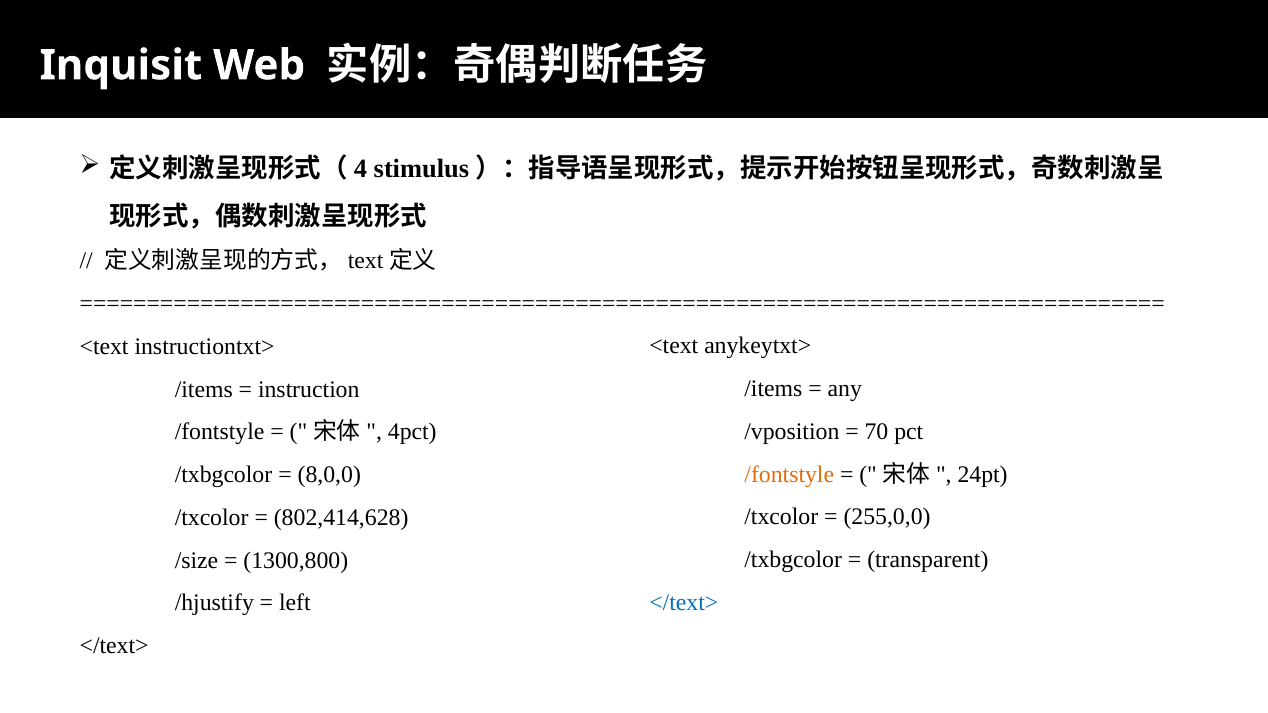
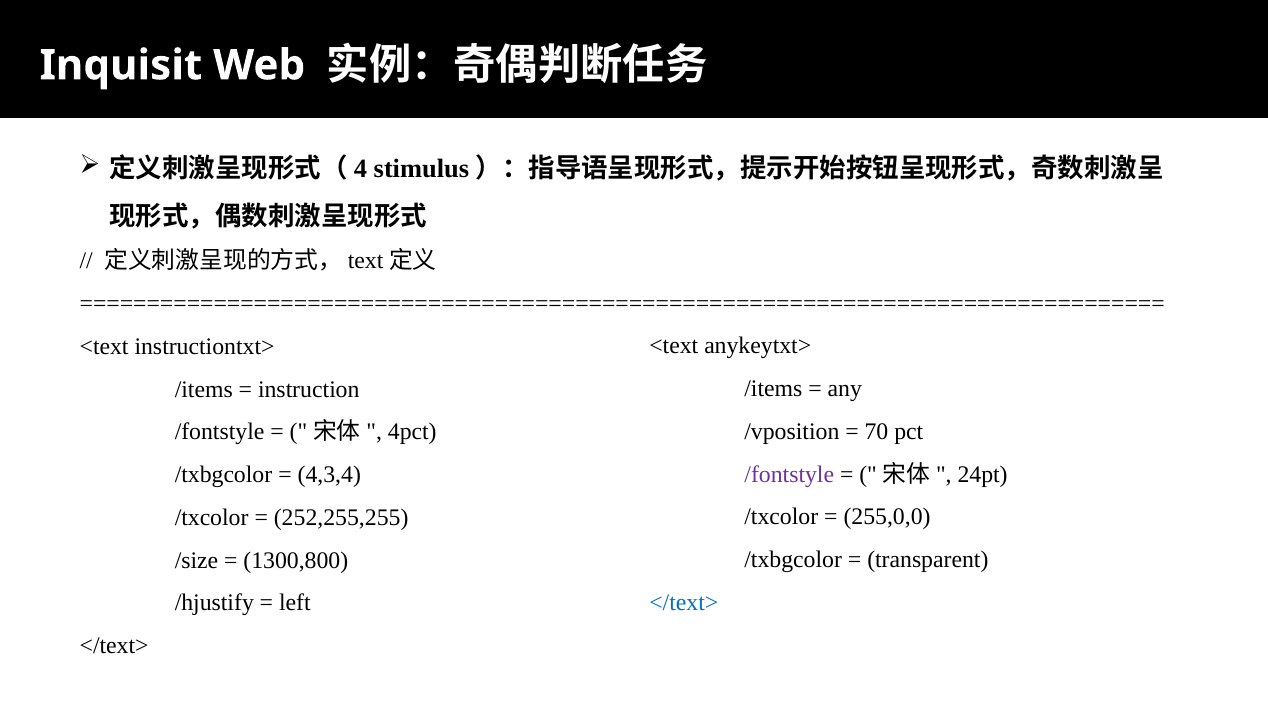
/fontstyle at (789, 474) colour: orange -> purple
8,0,0: 8,0,0 -> 4,3,4
802,414,628: 802,414,628 -> 252,255,255
